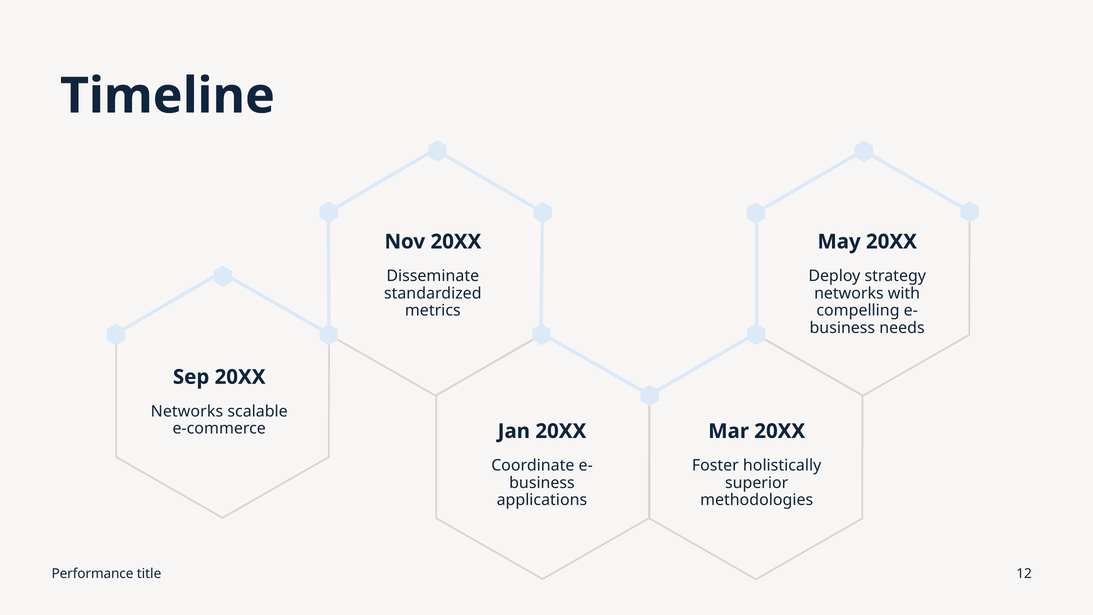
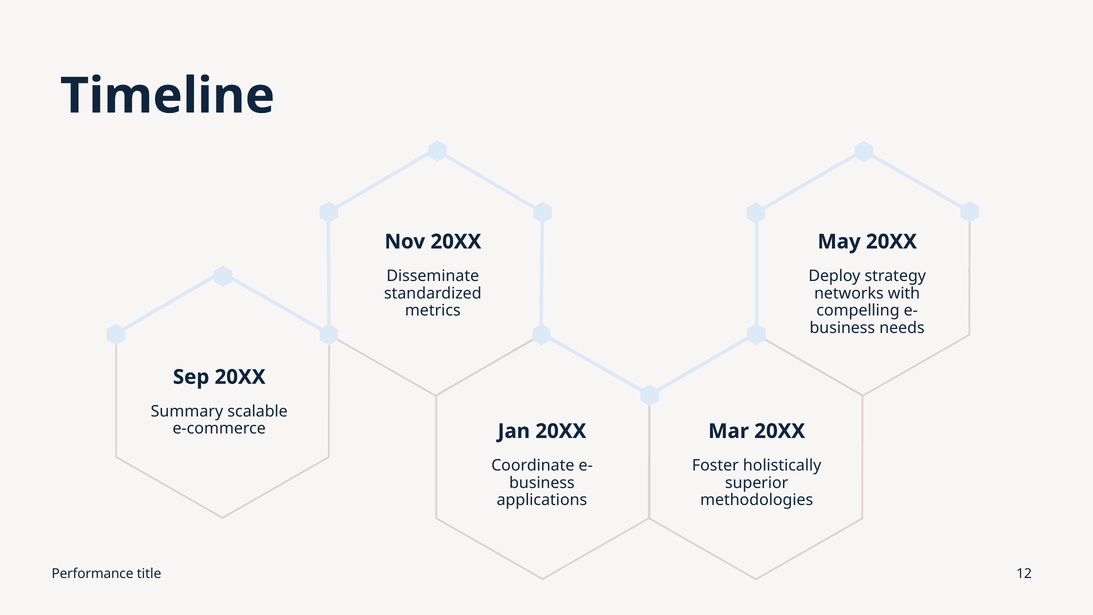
Networks at (187, 411): Networks -> Summary
